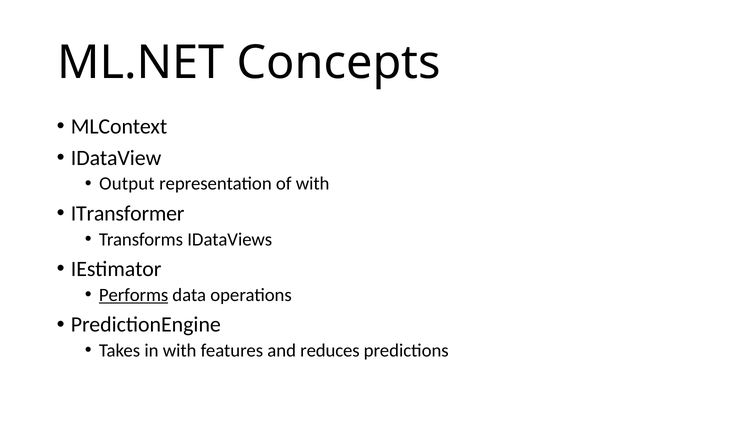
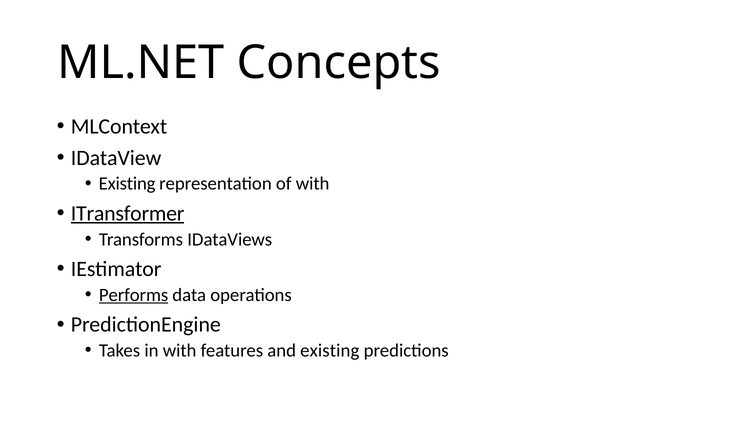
Output at (127, 184): Output -> Existing
ITransformer underline: none -> present
and reduces: reduces -> existing
